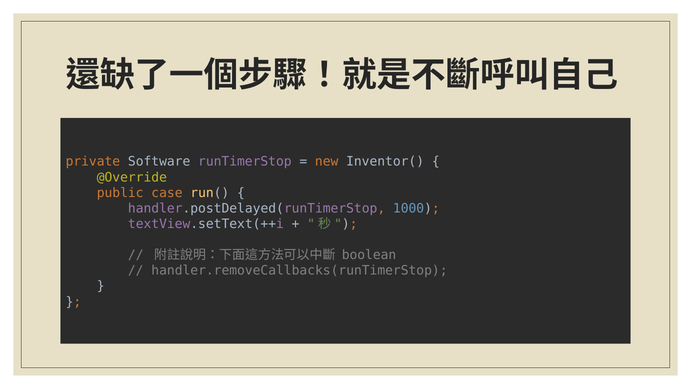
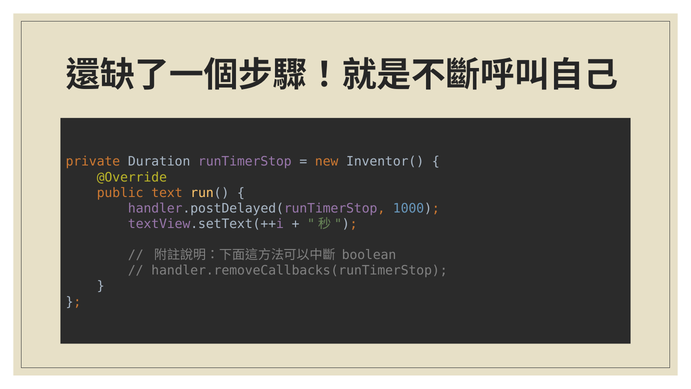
Software: Software -> Duration
case: case -> text
